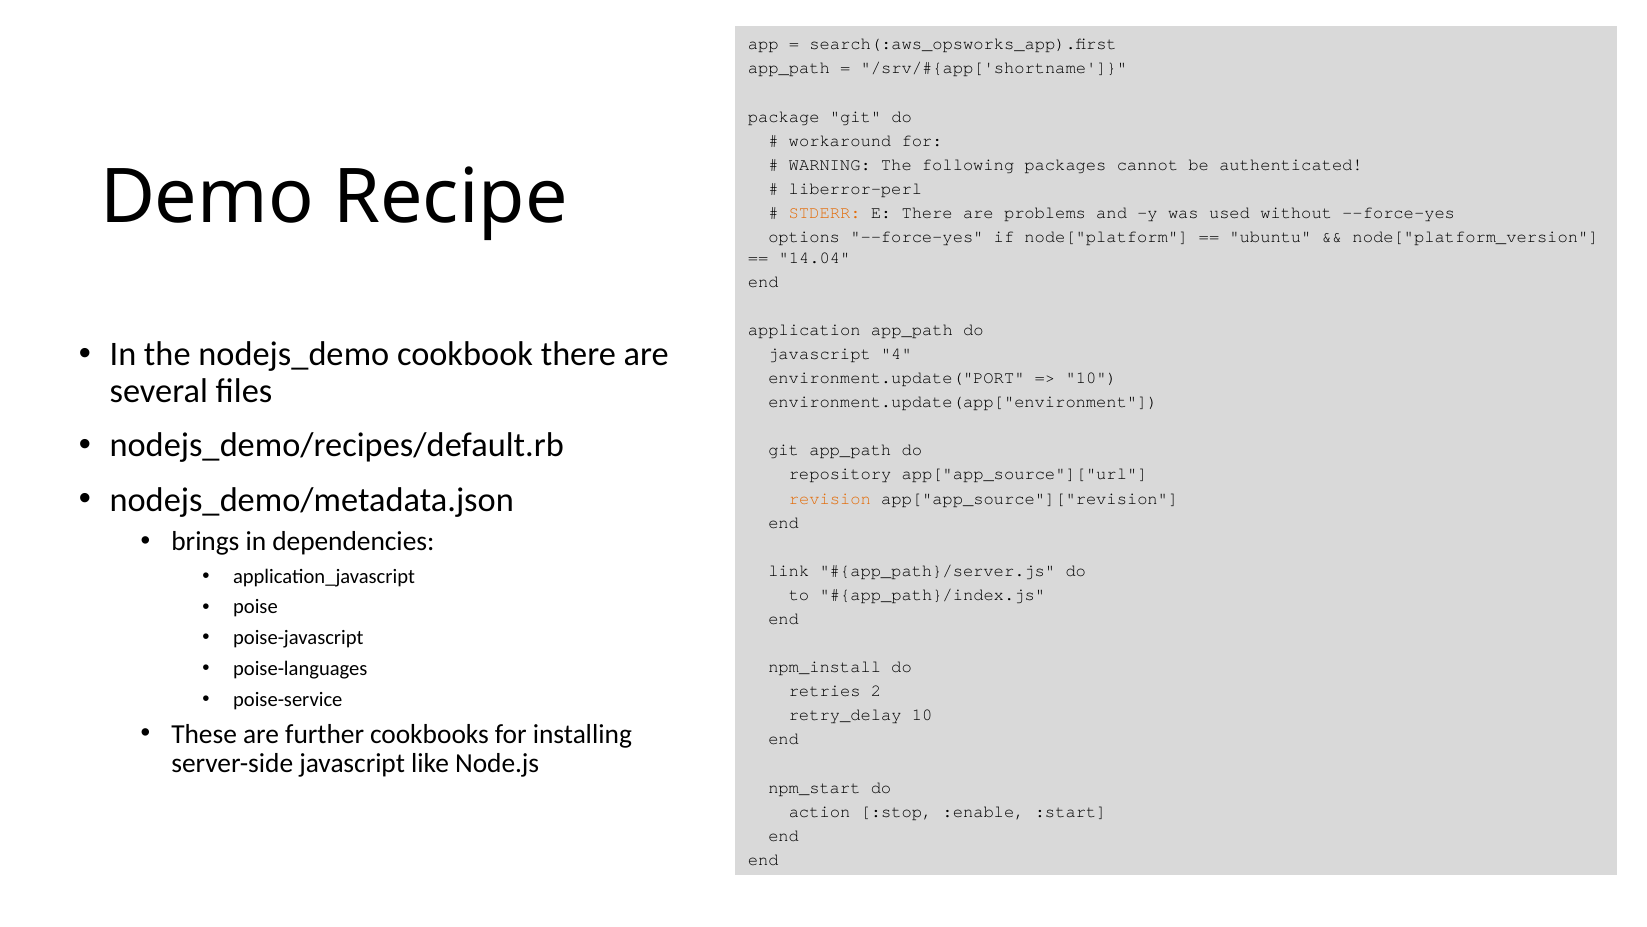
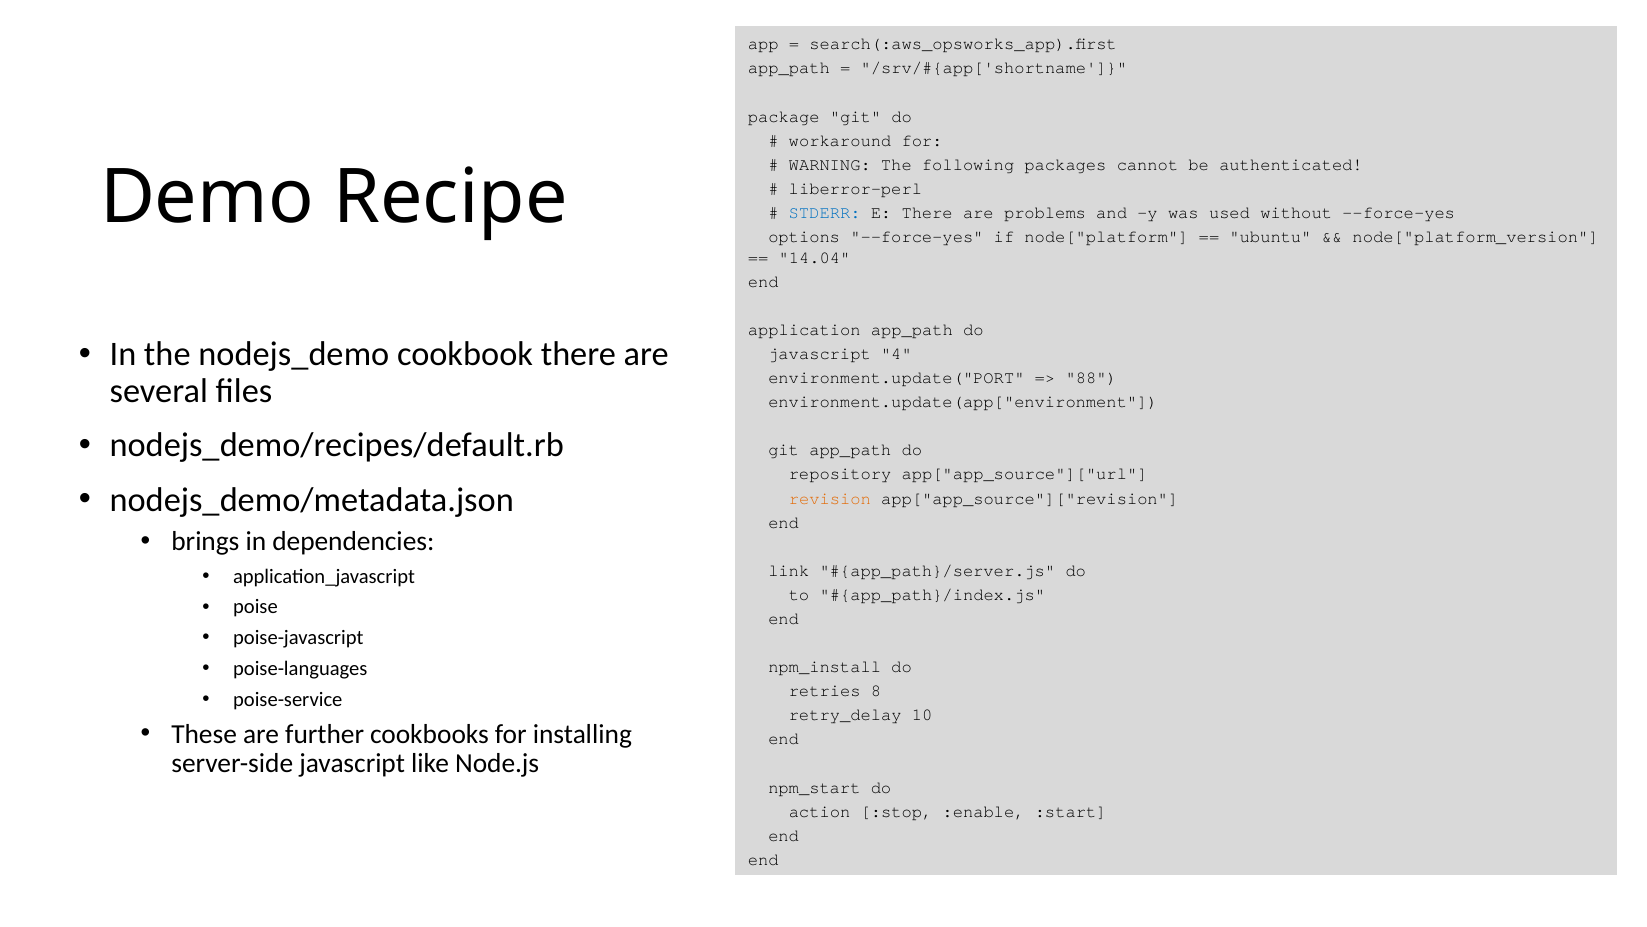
STDERR colour: orange -> blue
10 at (1091, 378): 10 -> 88
2: 2 -> 8
